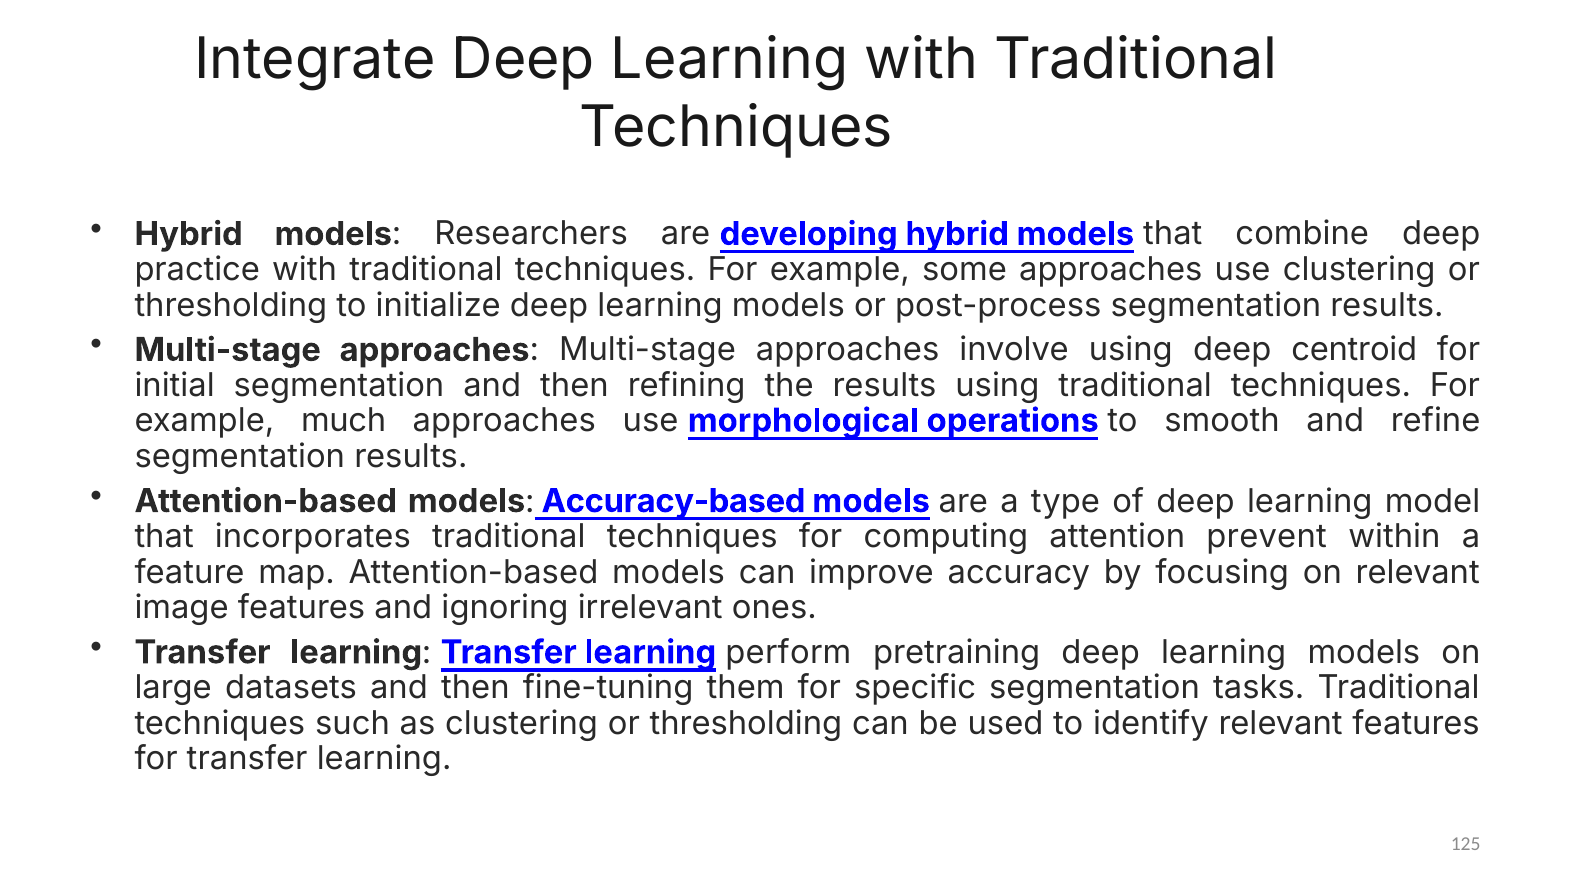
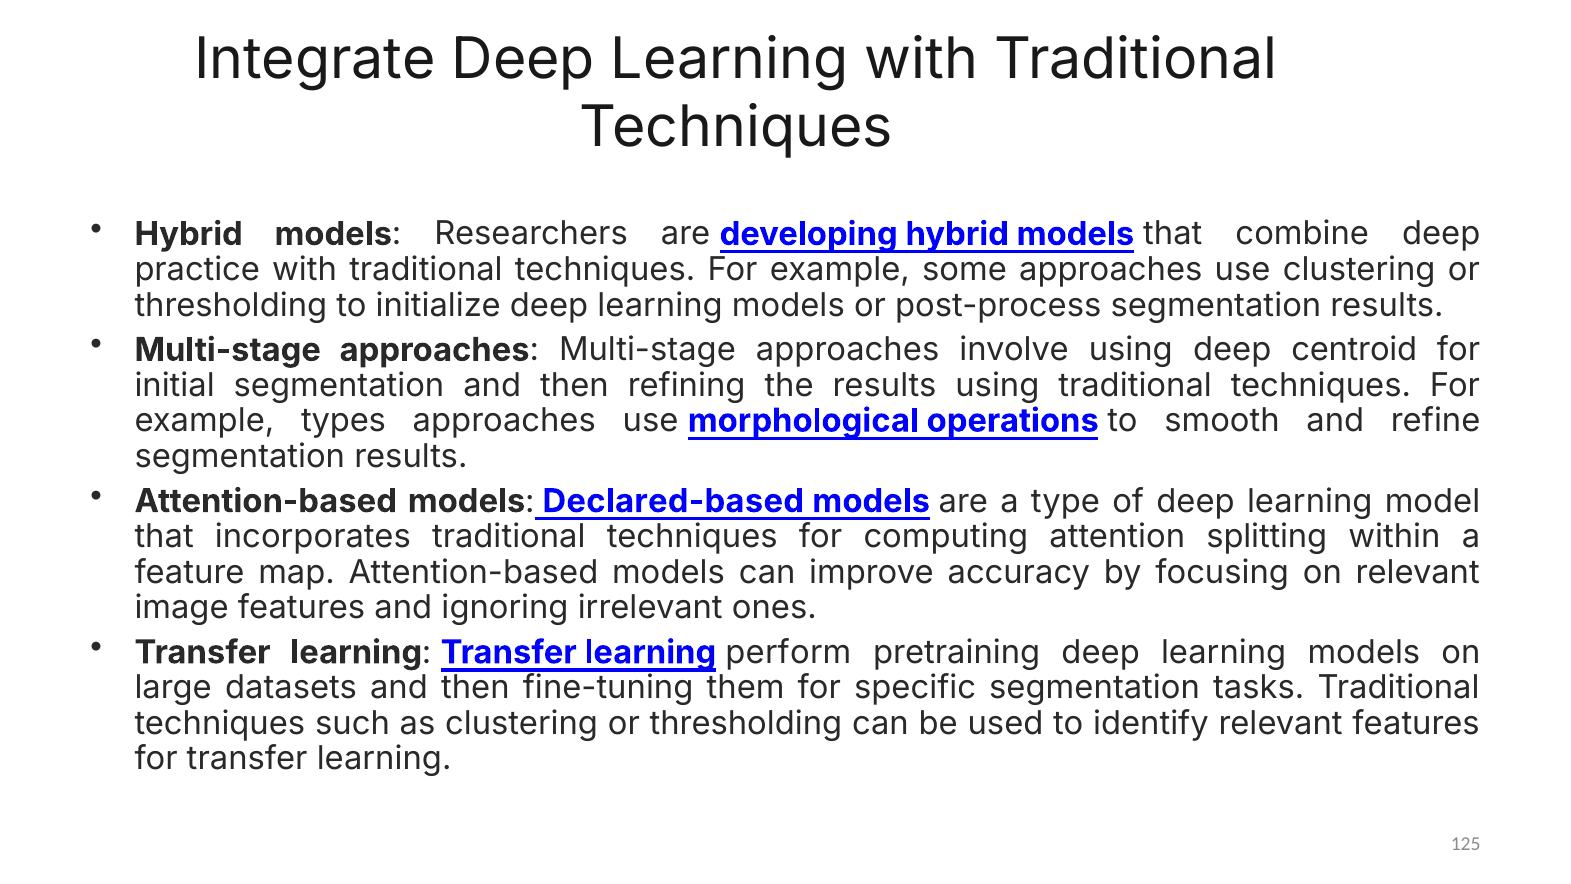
much: much -> types
Accuracy-based: Accuracy-based -> Declared-based
prevent: prevent -> splitting
